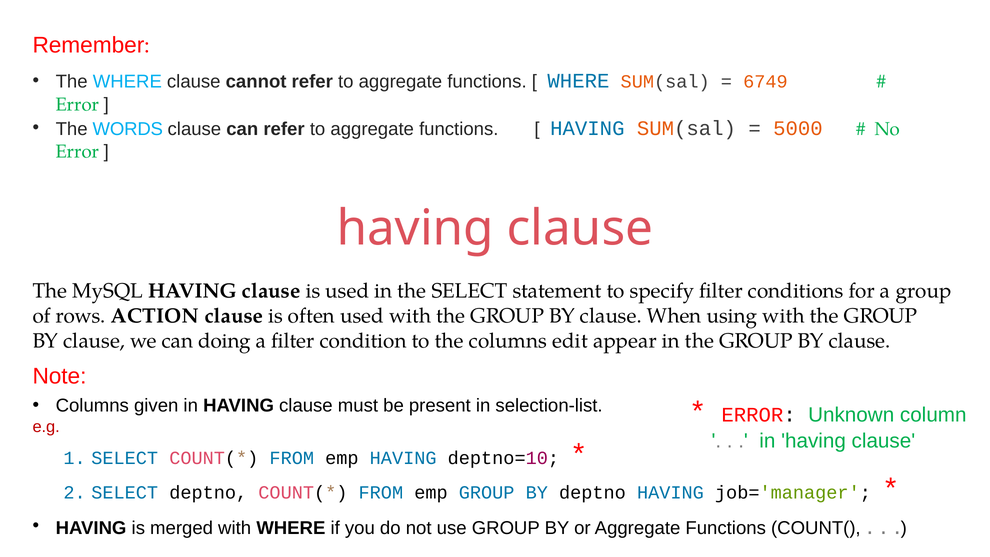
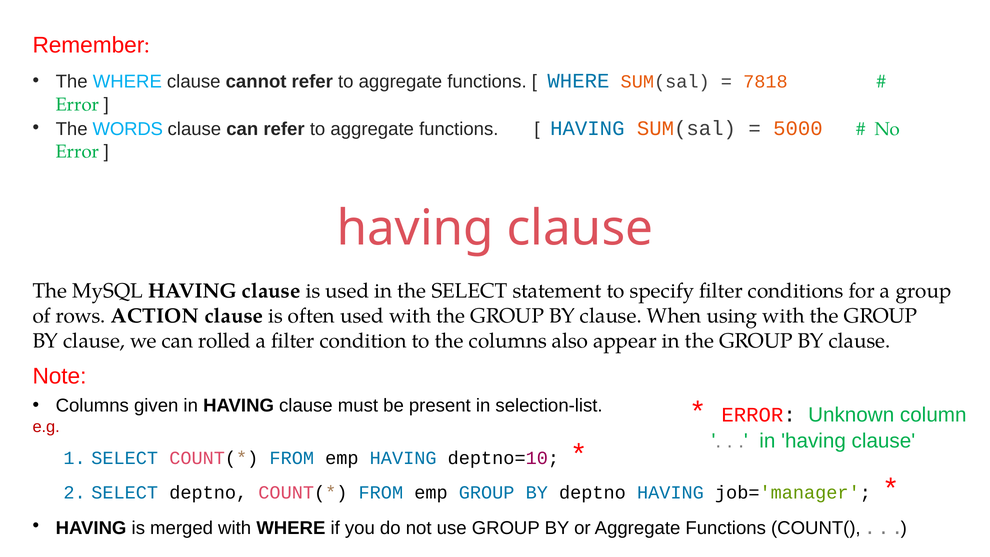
6749: 6749 -> 7818
doing: doing -> rolled
edit: edit -> also
